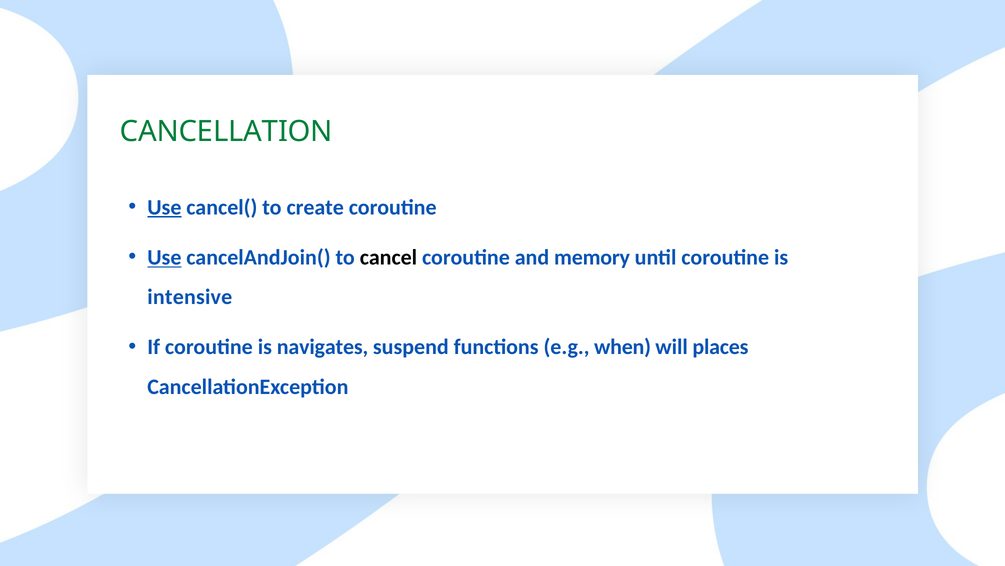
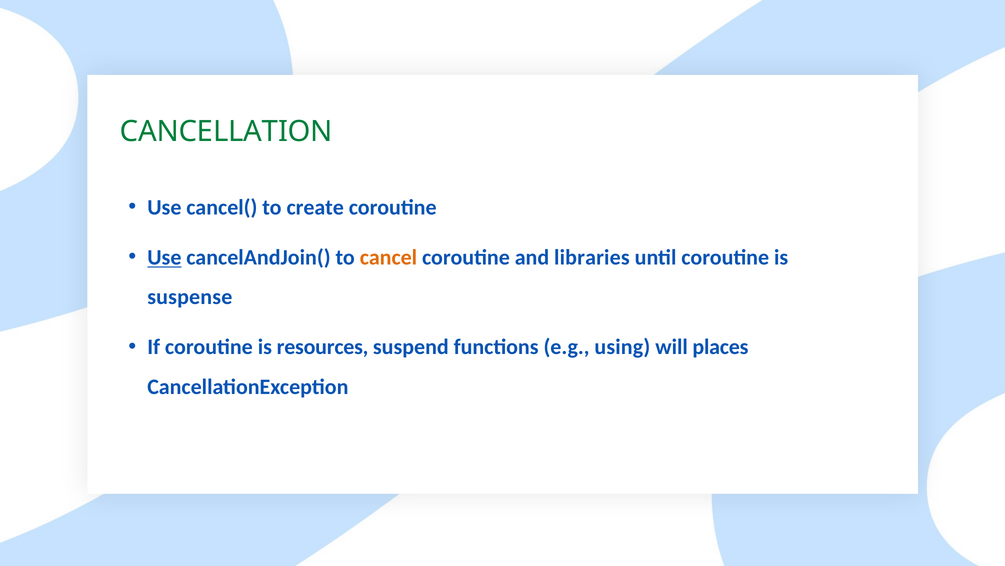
Use at (164, 207) underline: present -> none
cancel colour: black -> orange
memory: memory -> libraries
intensive: intensive -> suspense
navigates: navigates -> resources
when: when -> using
